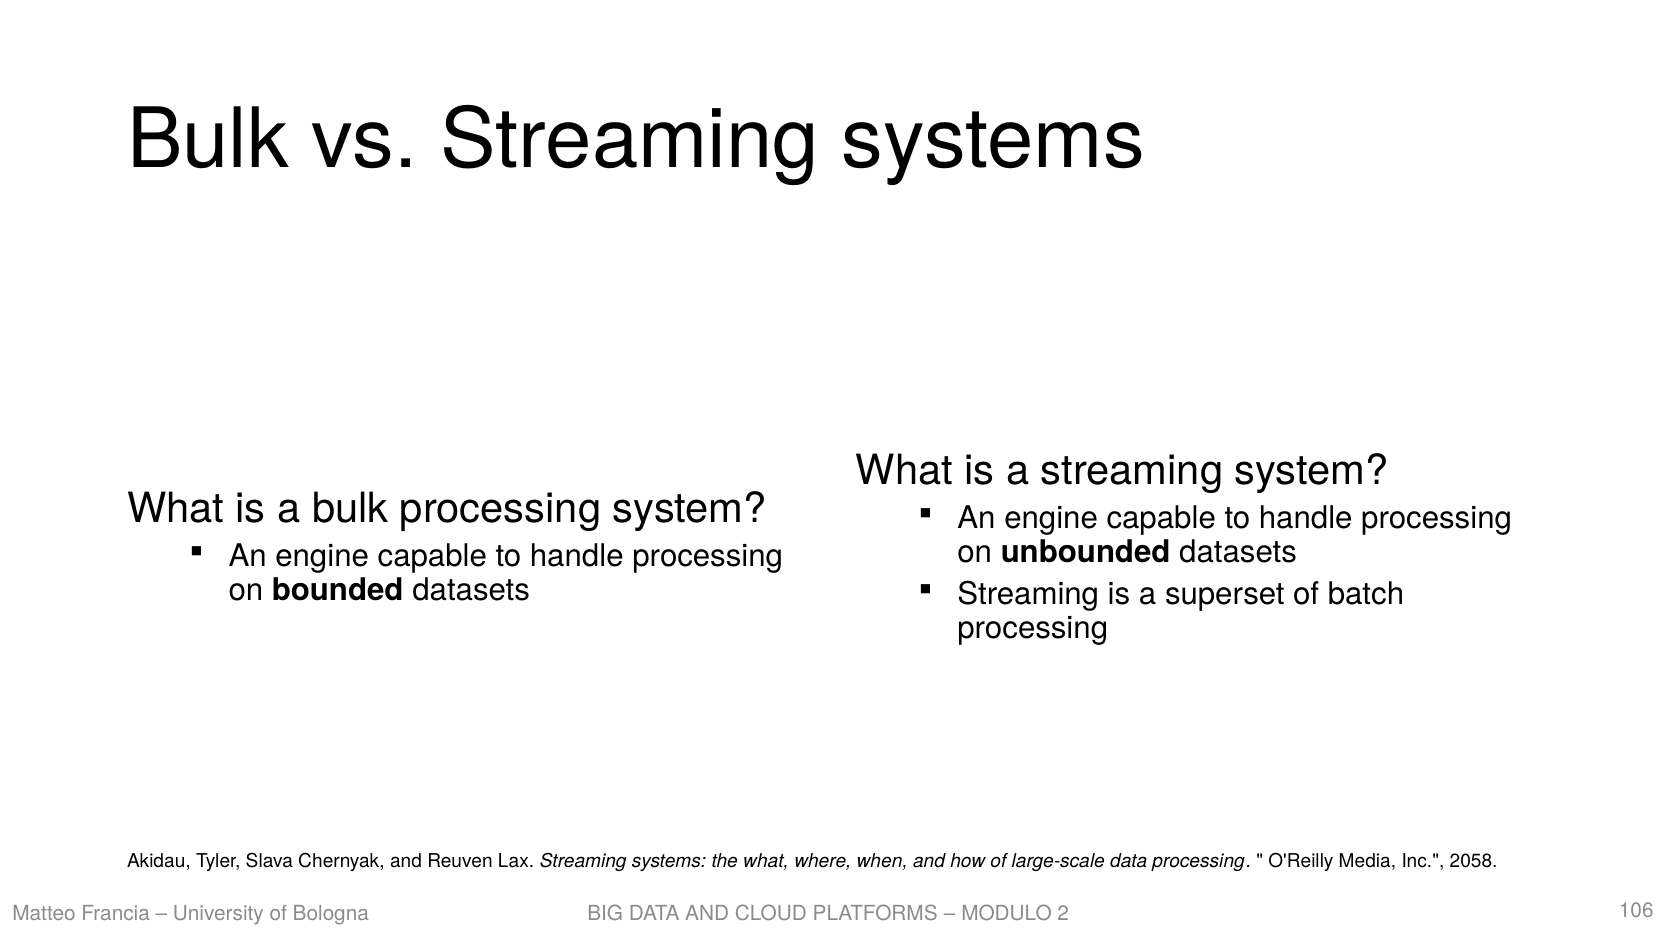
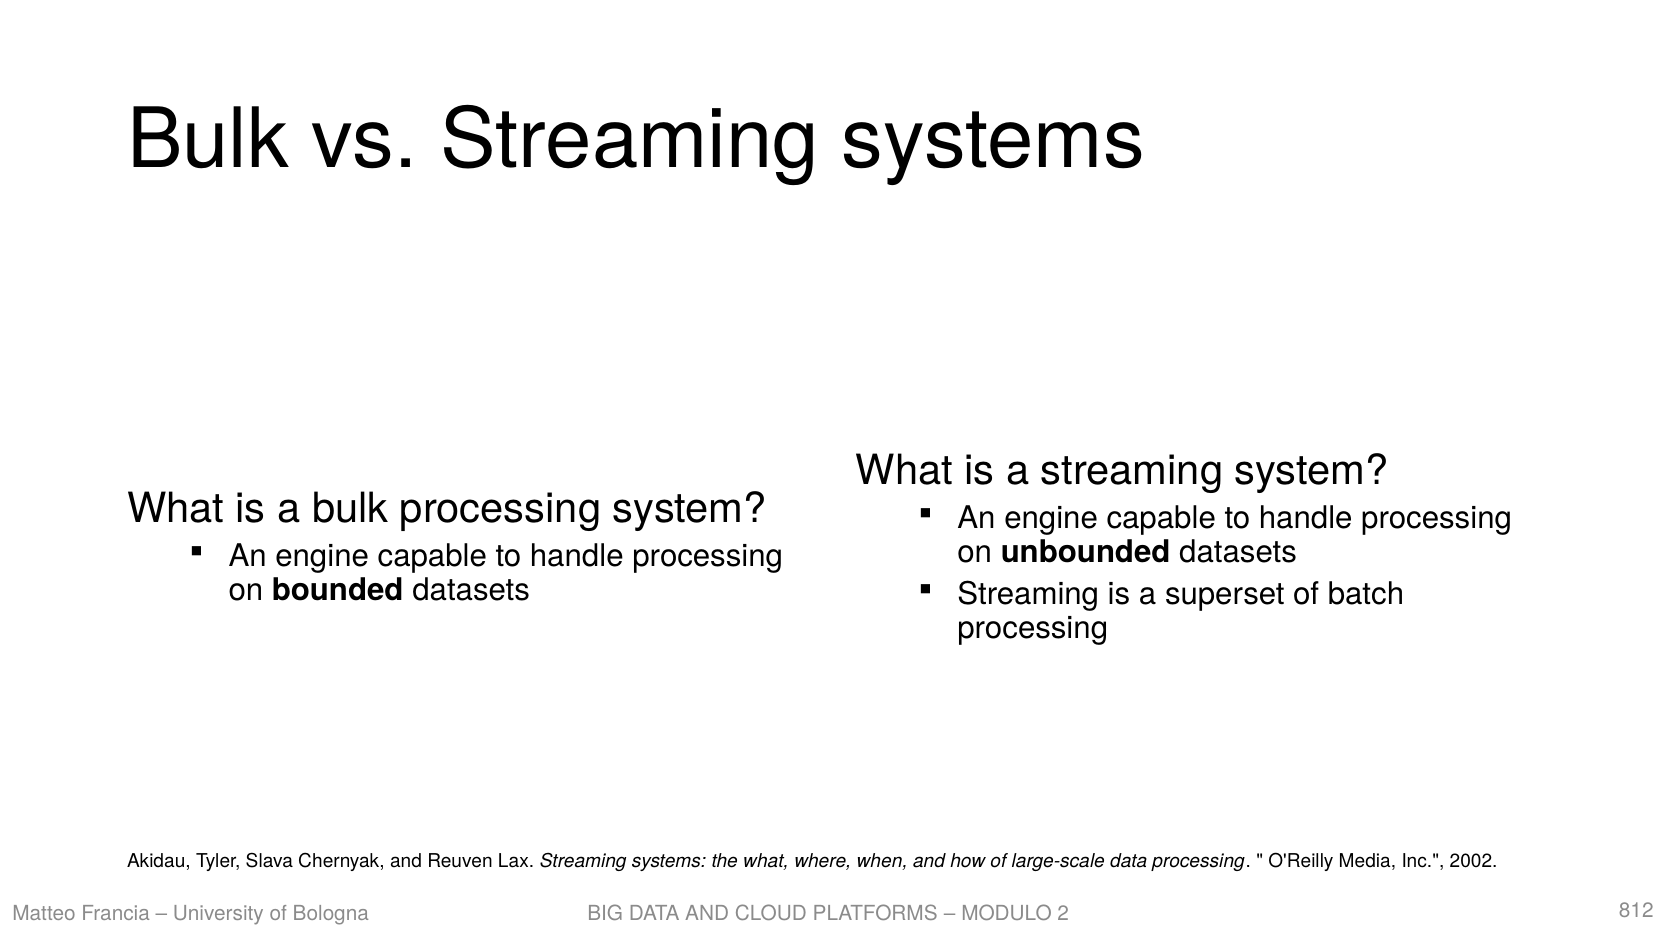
2058: 2058 -> 2002
106: 106 -> 812
